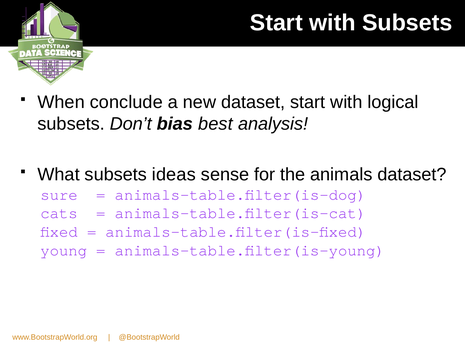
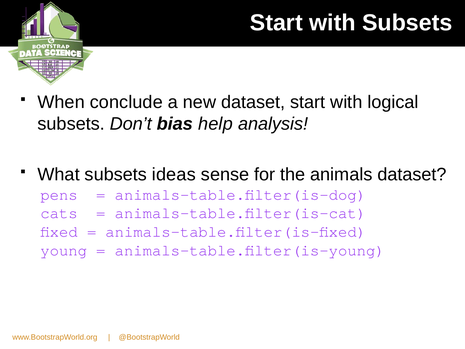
best: best -> help
sure: sure -> pens
